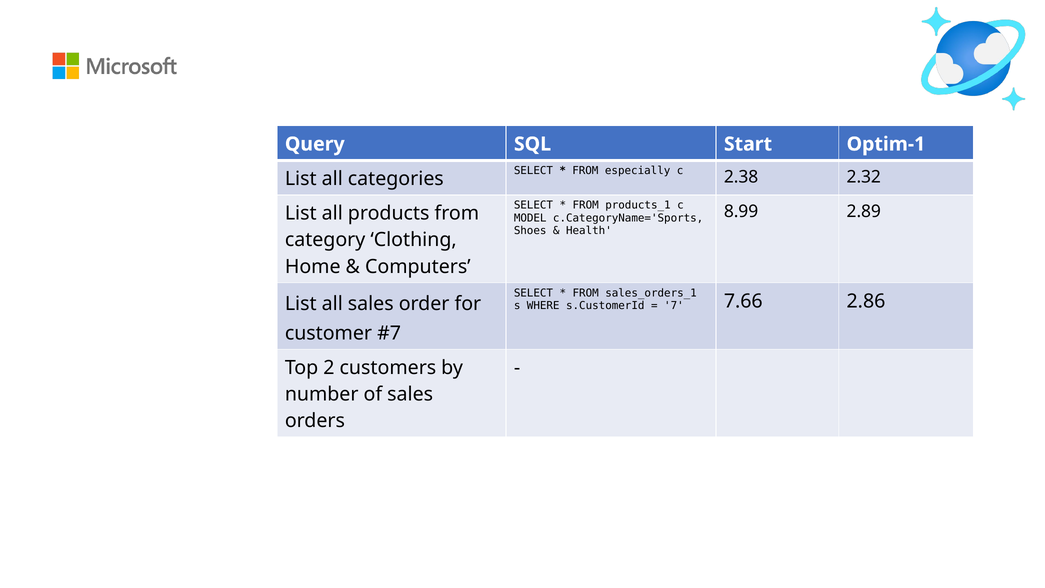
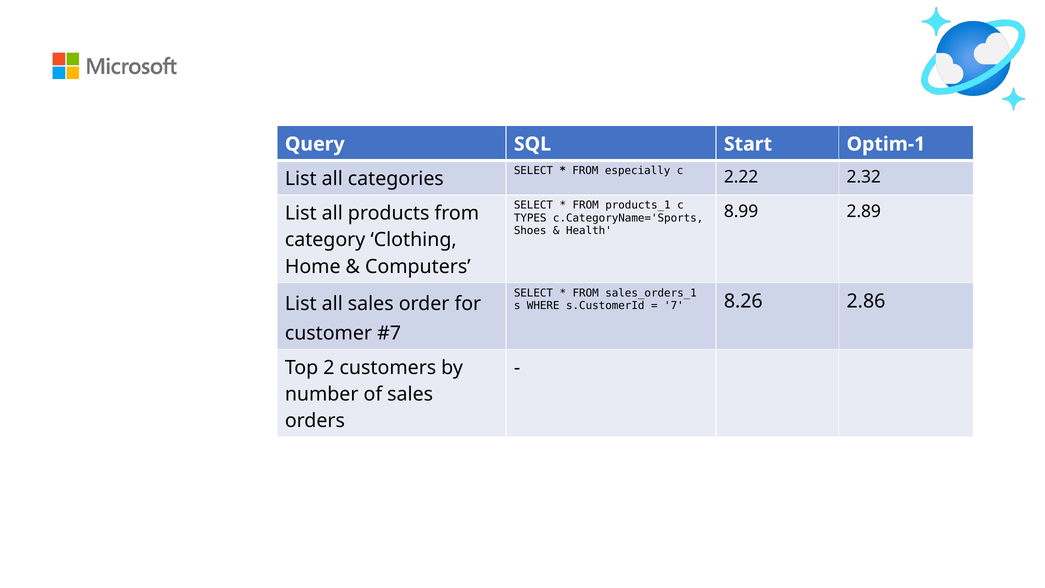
2.38: 2.38 -> 2.22
MODEL: MODEL -> TYPES
7.66: 7.66 -> 8.26
